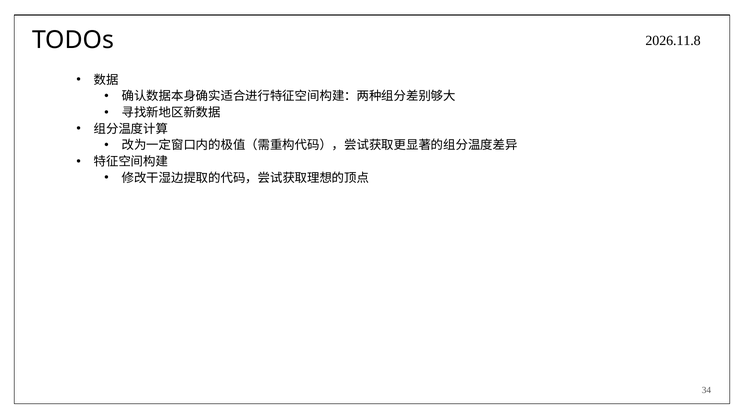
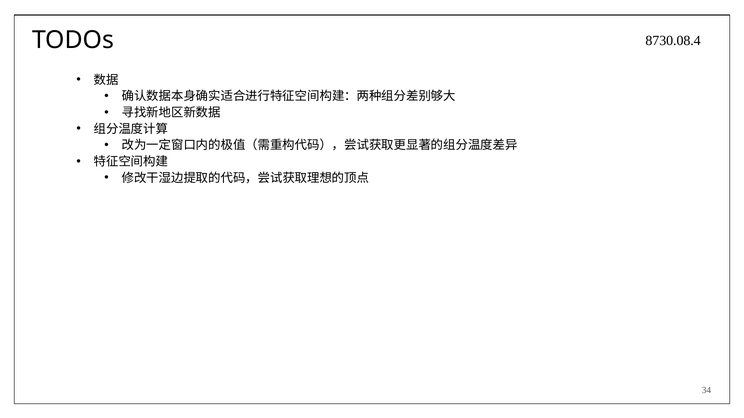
2026.11.8: 2026.11.8 -> 8730.08.4
